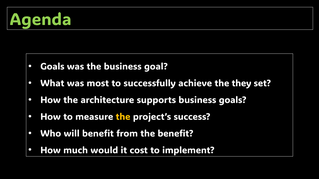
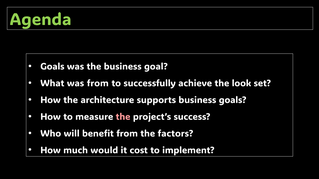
was most: most -> from
they: they -> look
the at (123, 117) colour: yellow -> pink
the benefit: benefit -> factors
